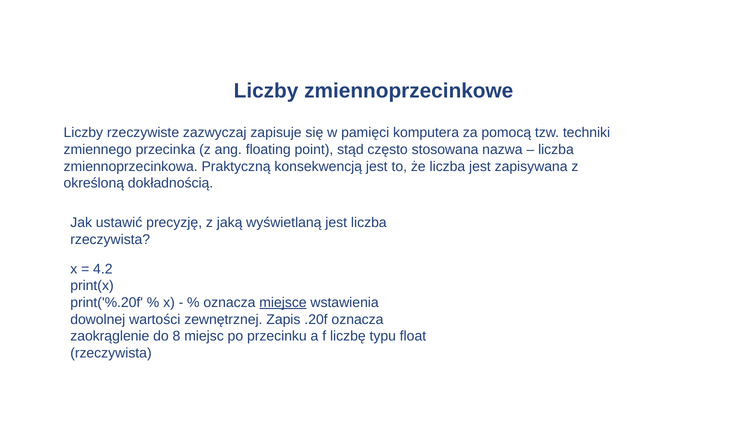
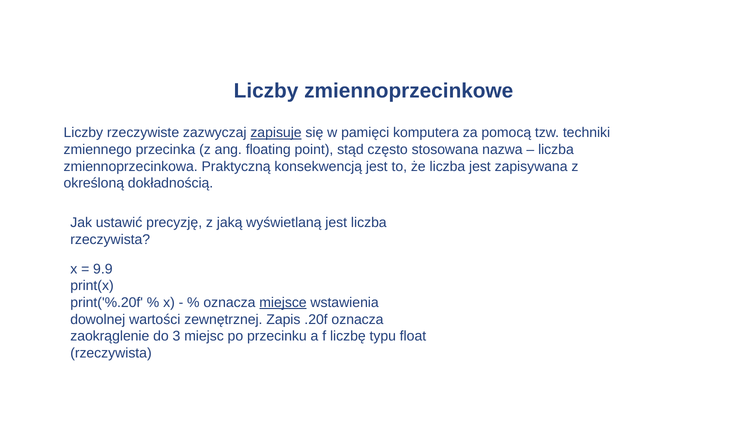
zapisuje underline: none -> present
4.2: 4.2 -> 9.9
8: 8 -> 3
